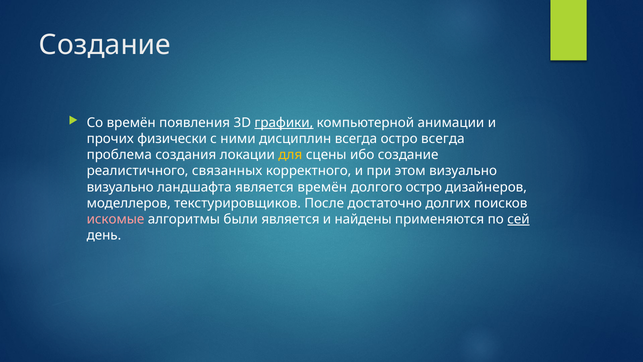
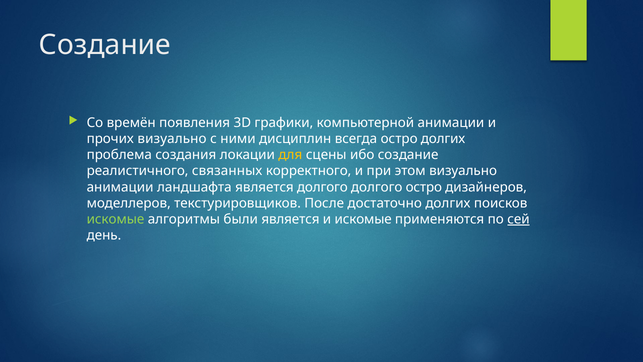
графики underline: present -> none
прочих физически: физически -> визуально
остро всегда: всегда -> долгих
визуально at (120, 187): визуально -> анимации
является времён: времён -> долгого
искомые at (115, 219) colour: pink -> light green
и найдены: найдены -> искомые
